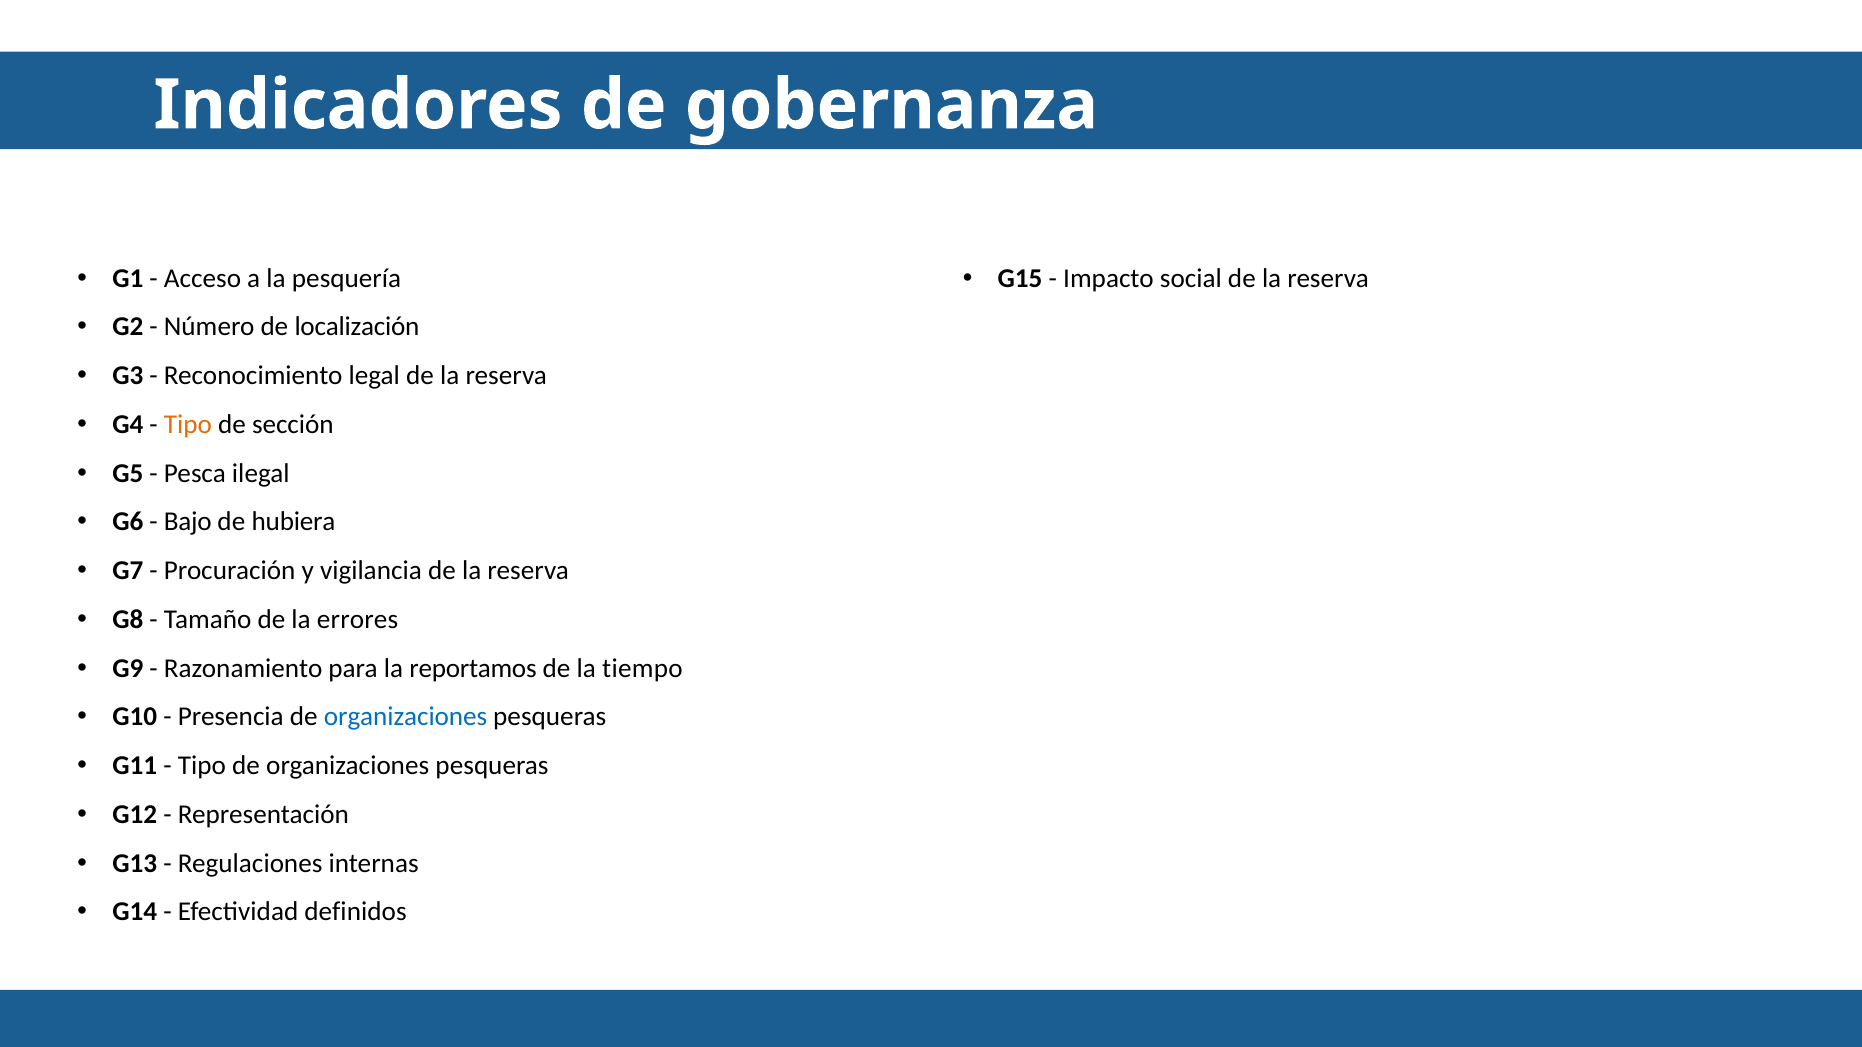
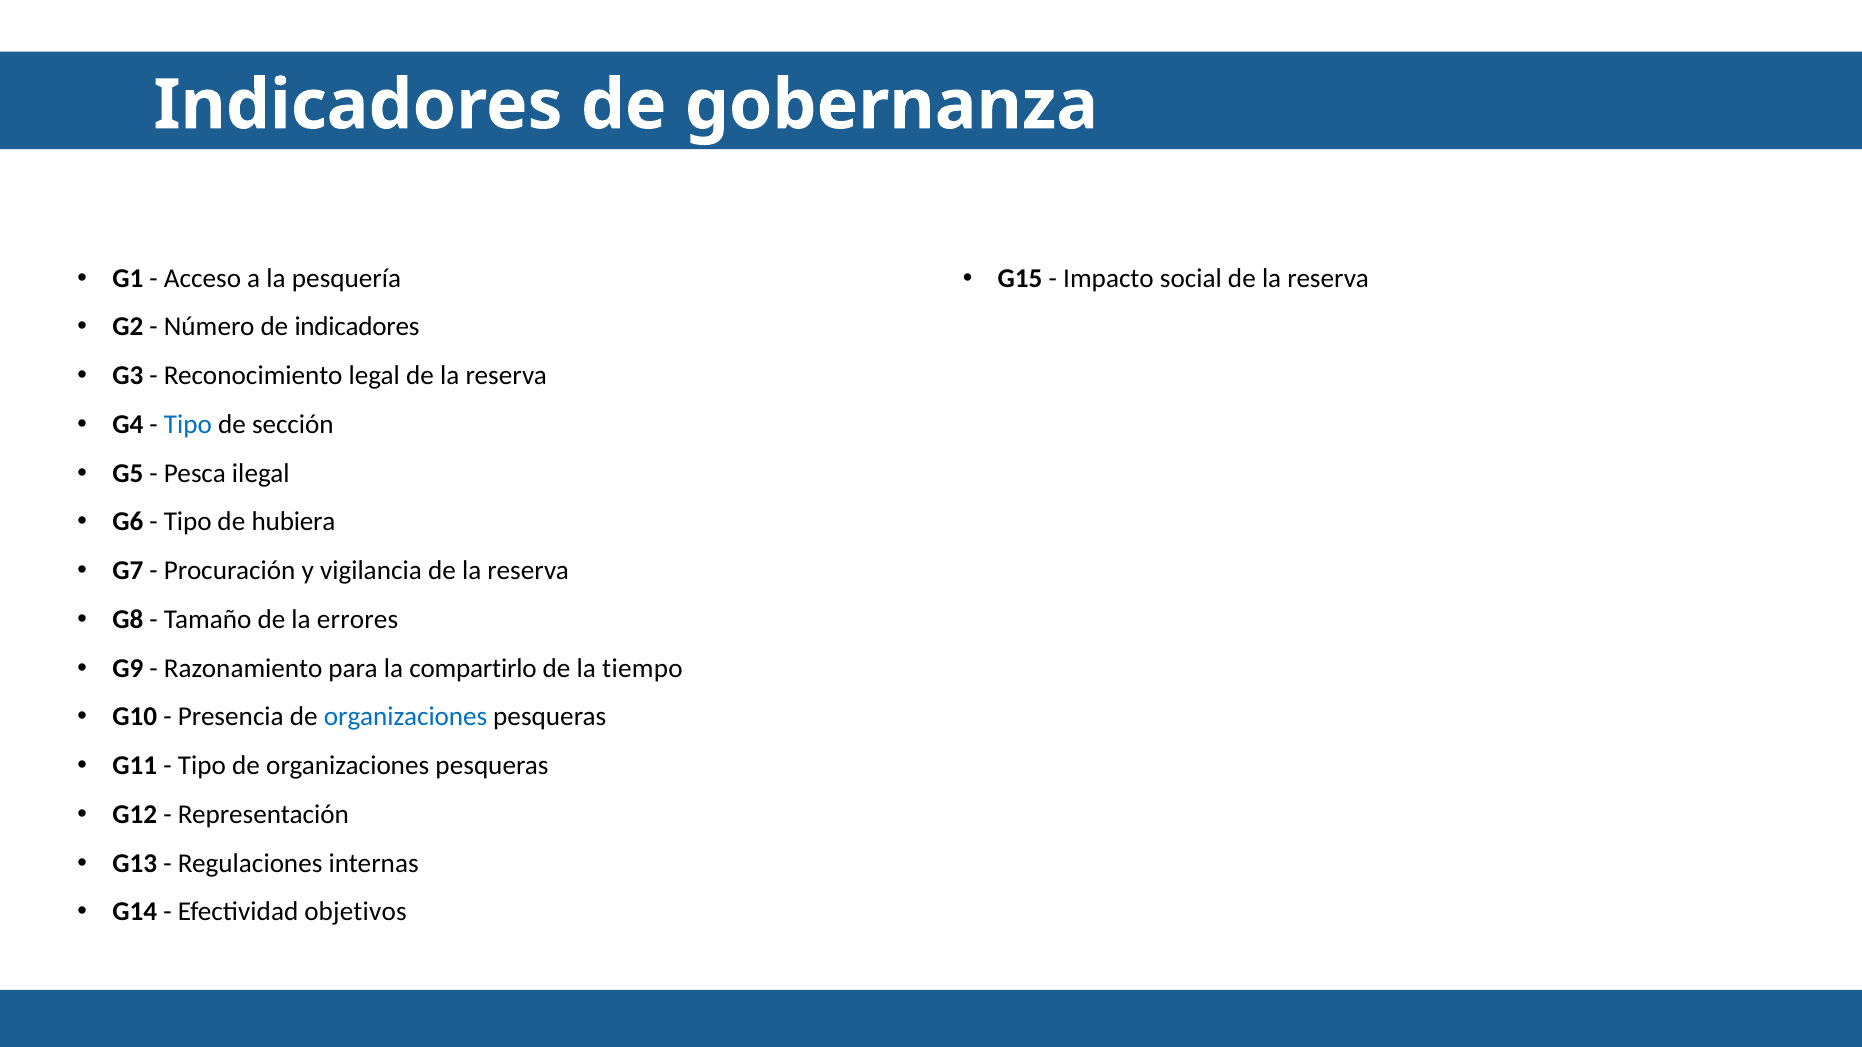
de localización: localización -> indicadores
Tipo at (188, 424) colour: orange -> blue
Bajo at (188, 522): Bajo -> Tipo
reportamos: reportamos -> compartirlo
definidos: definidos -> objetivos
